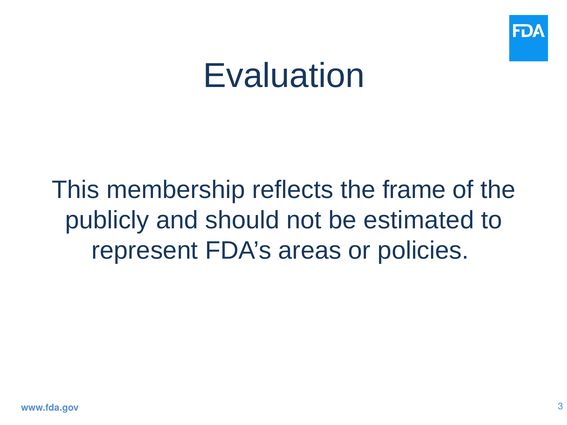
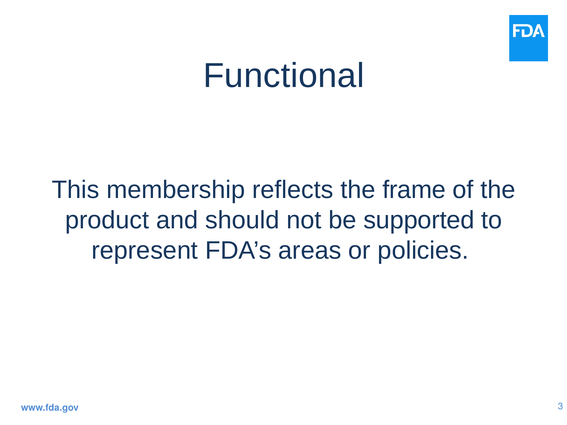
Evaluation: Evaluation -> Functional
publicly: publicly -> product
estimated: estimated -> supported
